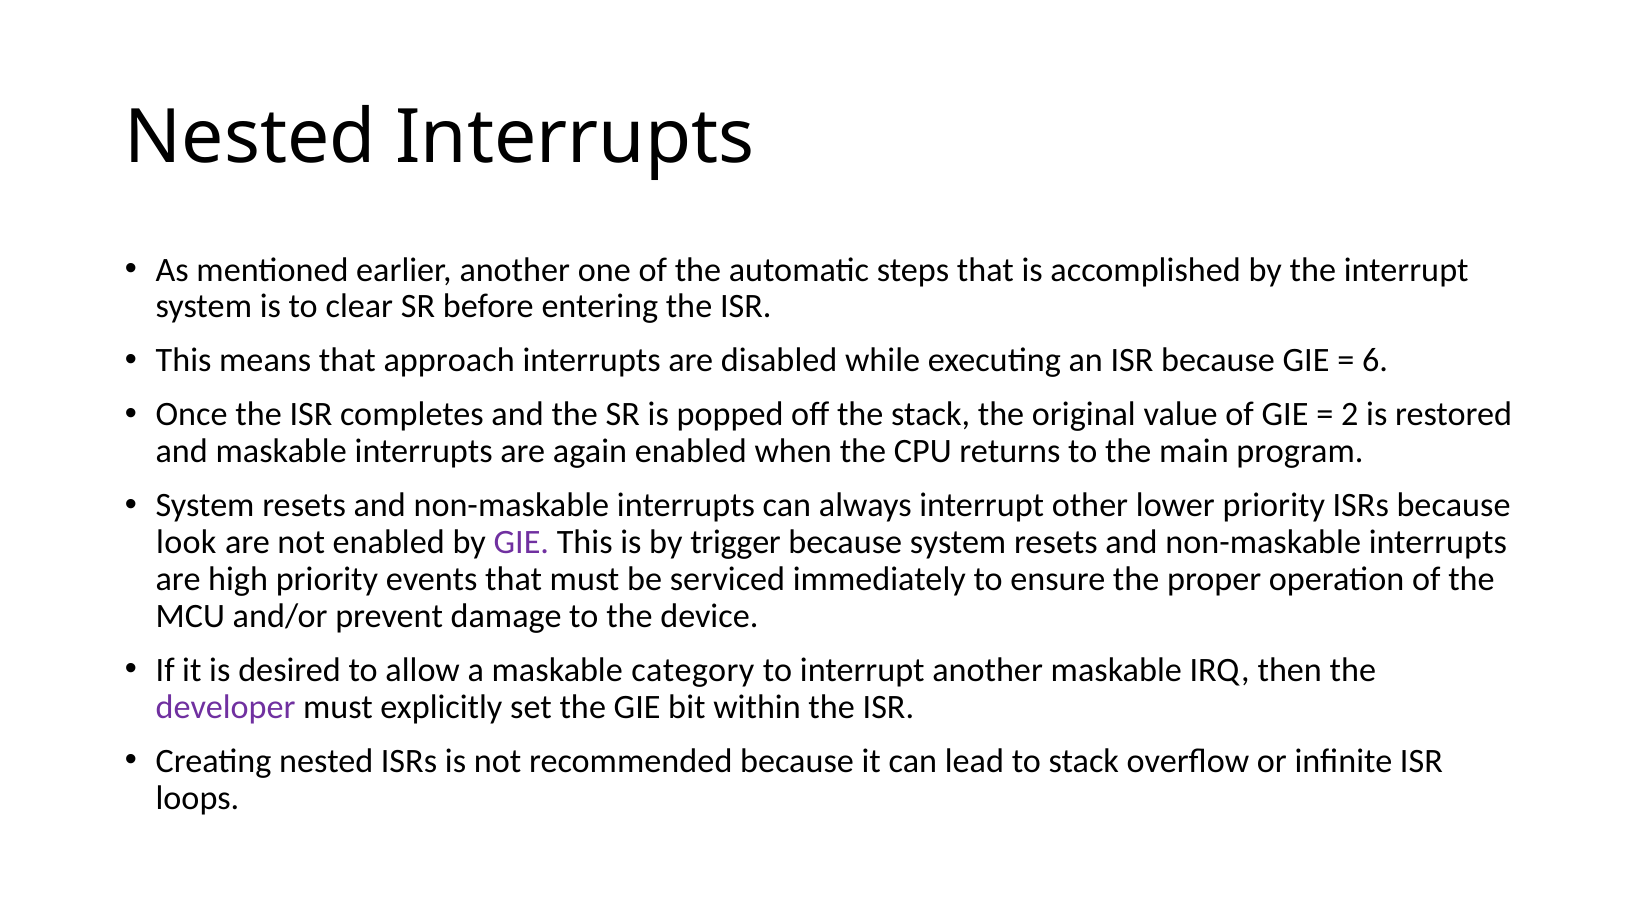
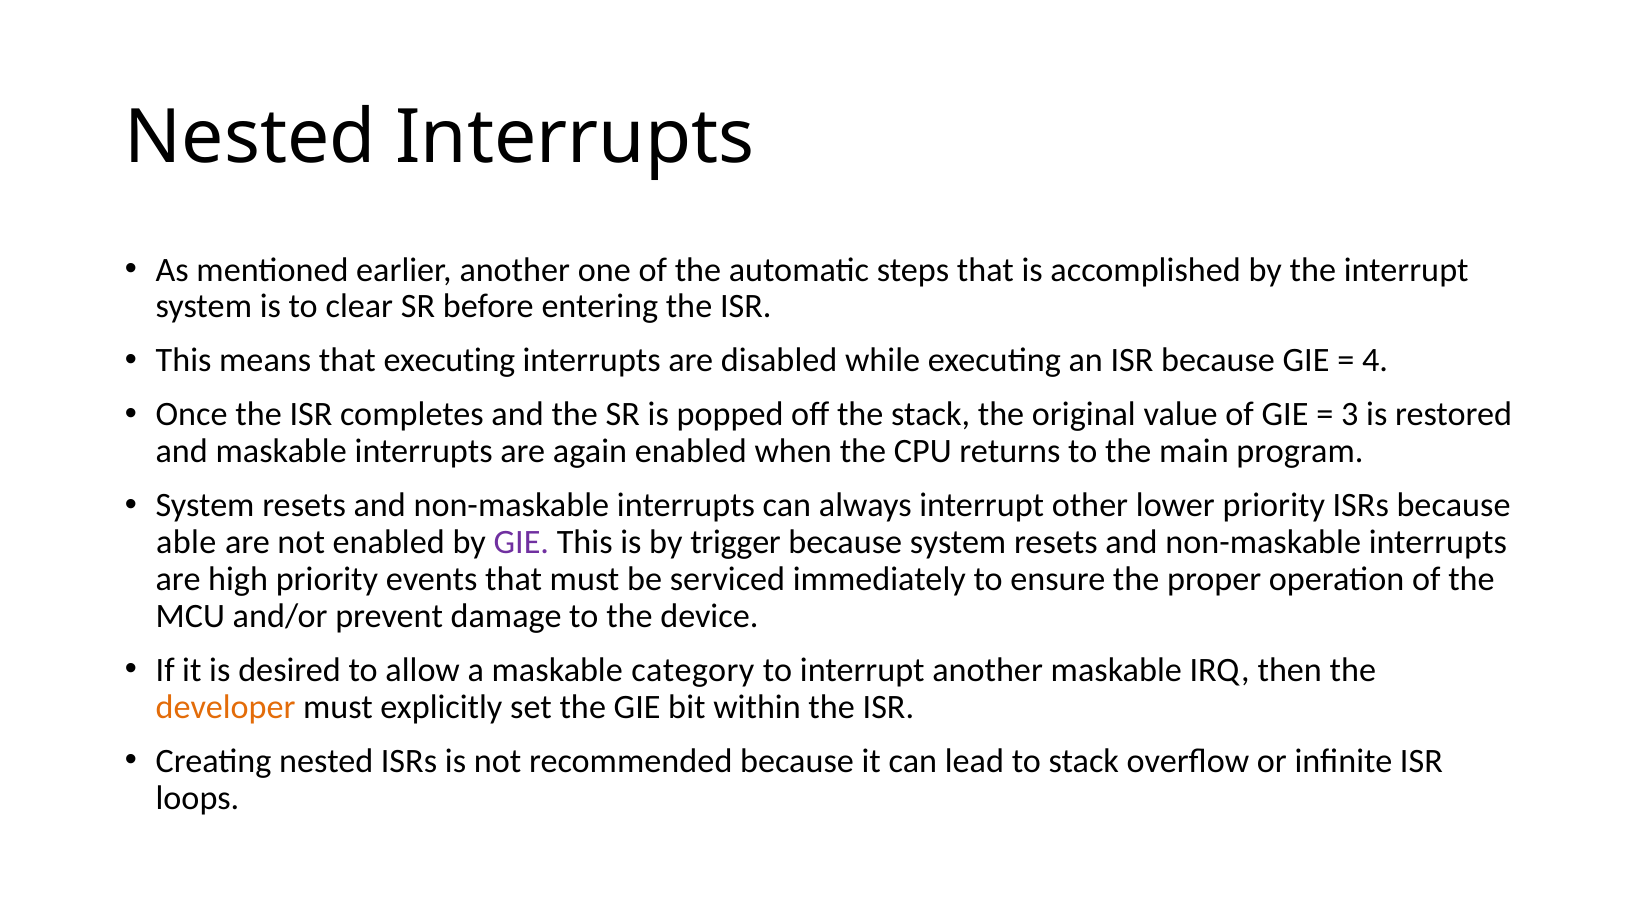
that approach: approach -> executing
6: 6 -> 4
2: 2 -> 3
look: look -> able
developer colour: purple -> orange
